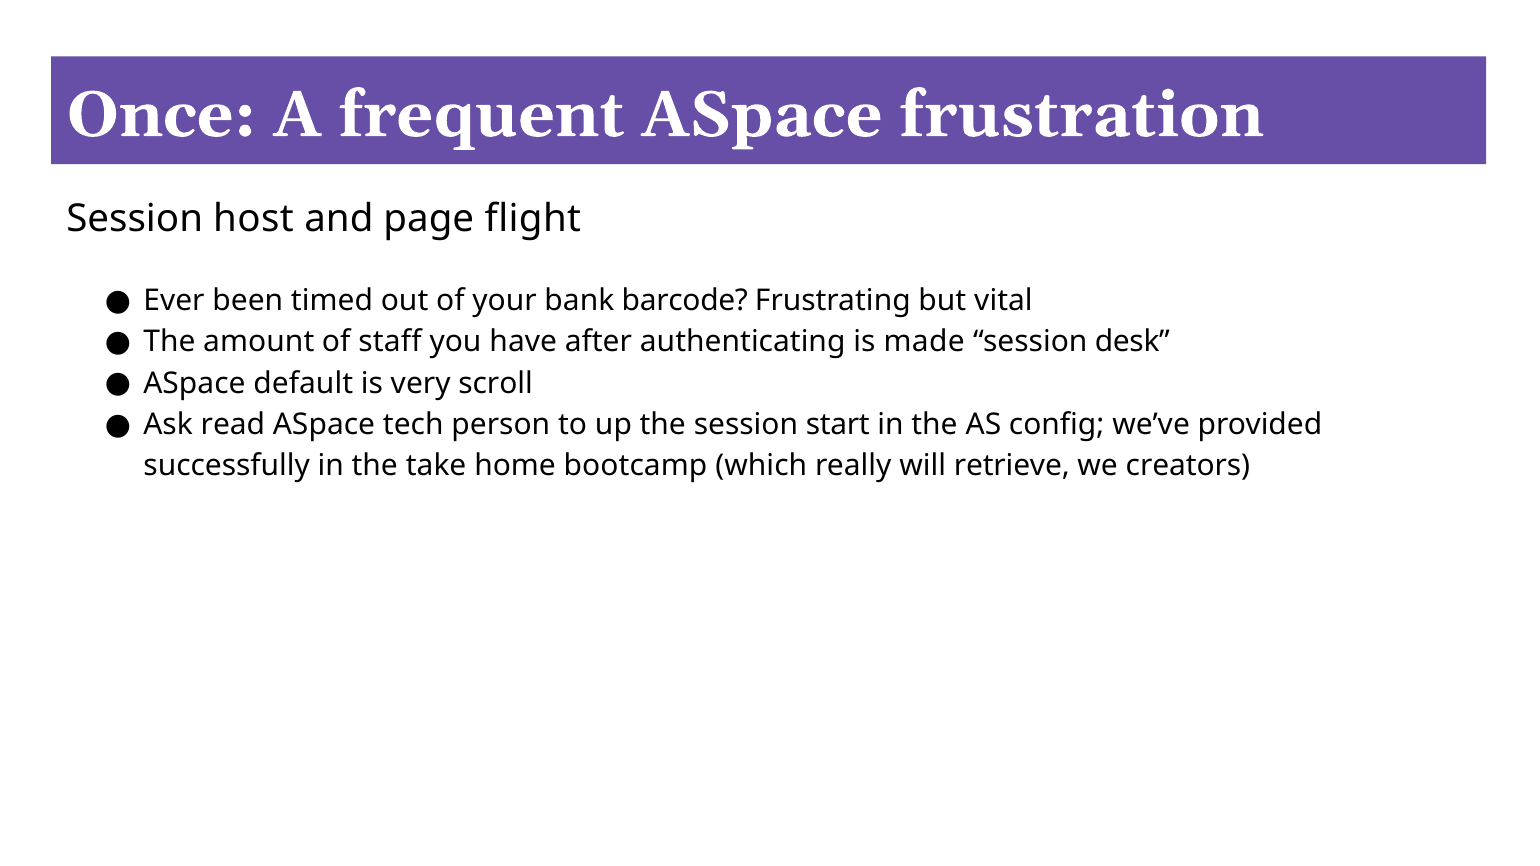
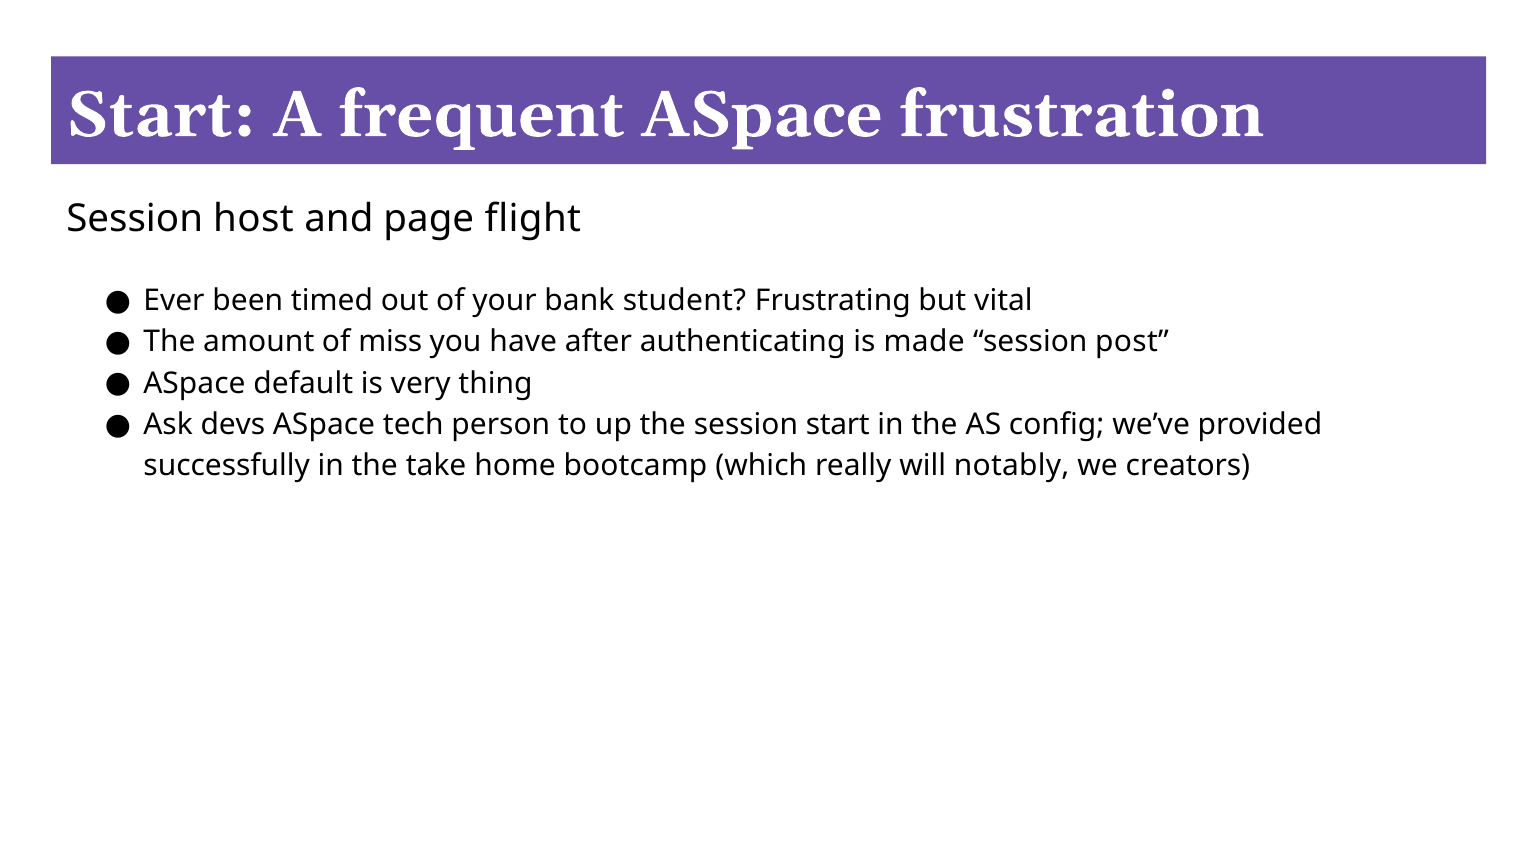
Once at (162, 115): Once -> Start
barcode: barcode -> student
staff: staff -> miss
desk: desk -> post
scroll: scroll -> thing
read: read -> devs
retrieve: retrieve -> notably
